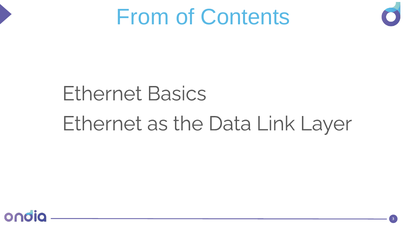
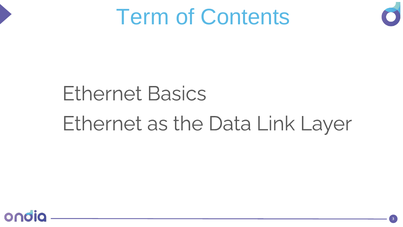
From: From -> Term
